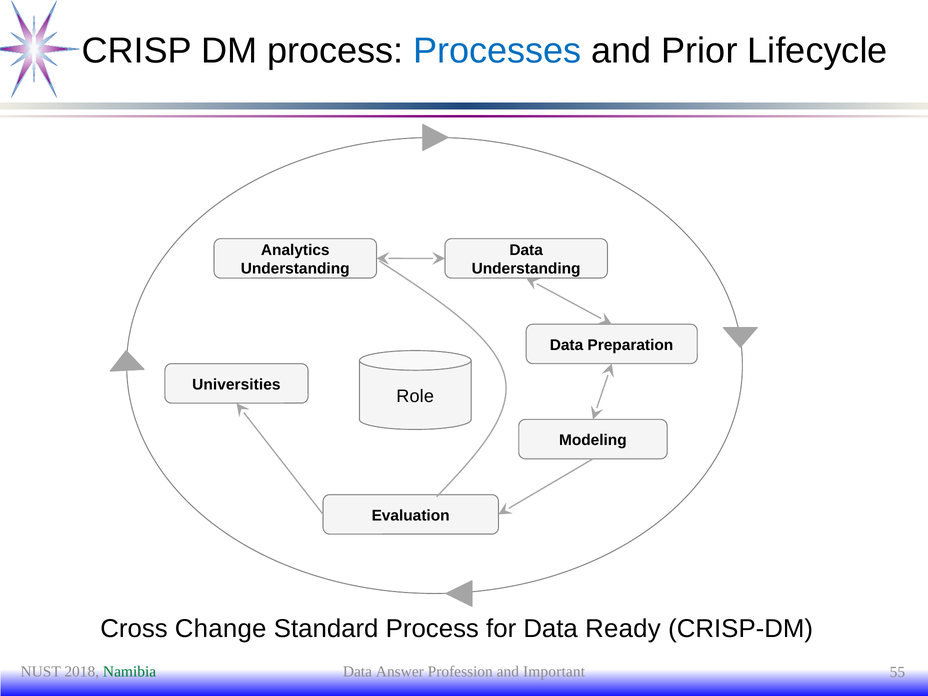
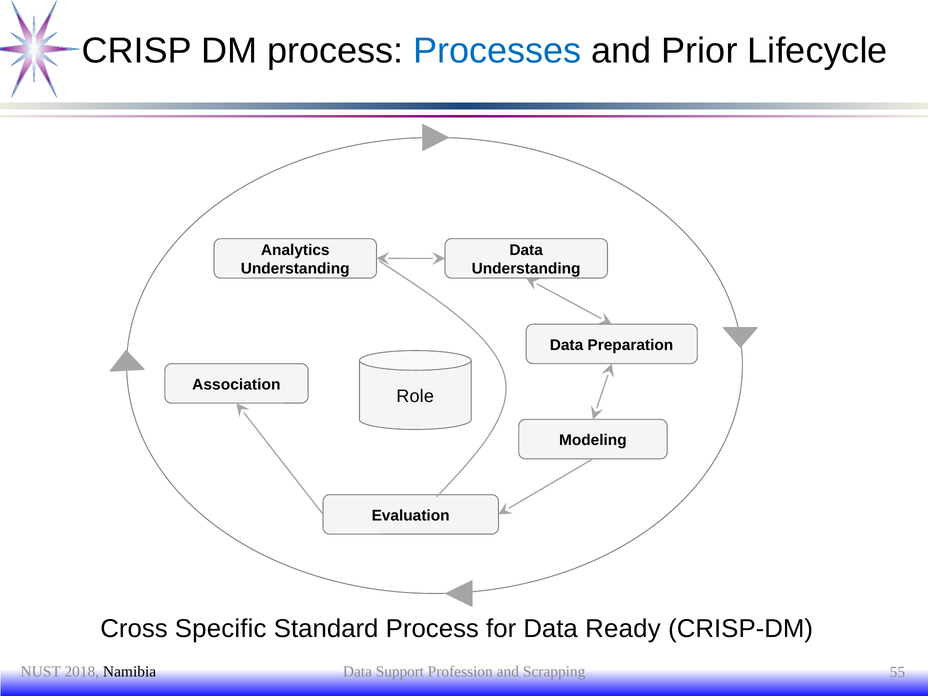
Universities: Universities -> Association
Change: Change -> Specific
Namibia colour: green -> black
Answer: Answer -> Support
Important: Important -> Scrapping
